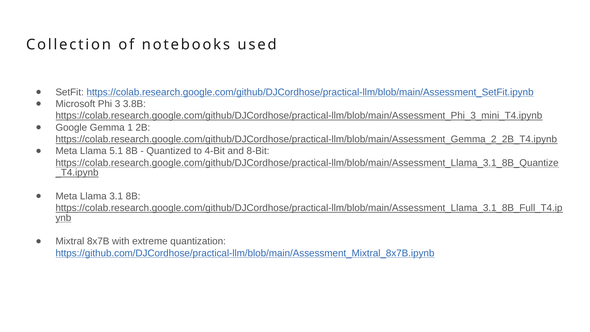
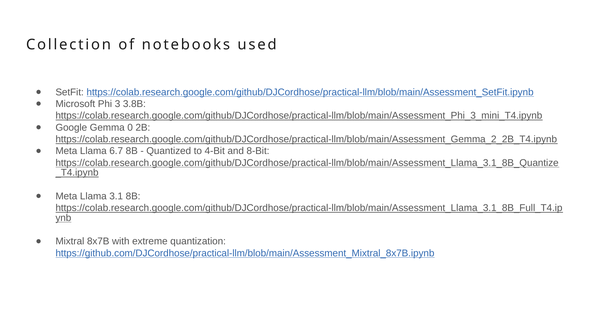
1: 1 -> 0
5.1: 5.1 -> 6.7
